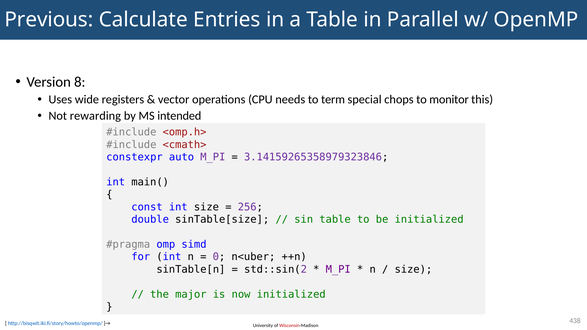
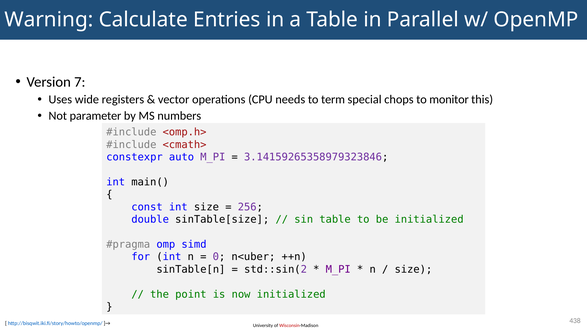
Previous: Previous -> Warning
8: 8 -> 7
rewarding: rewarding -> parameter
intended: intended -> numbers
major: major -> point
